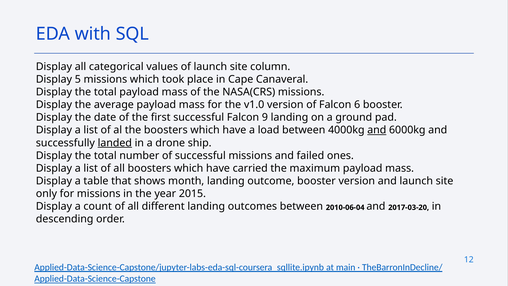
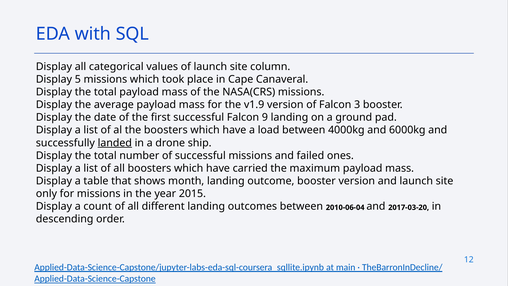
v1.0: v1.0 -> v1.9
6: 6 -> 3
and at (377, 130) underline: present -> none
